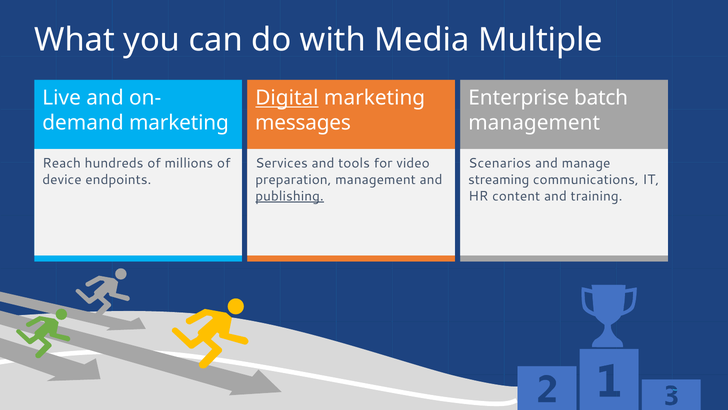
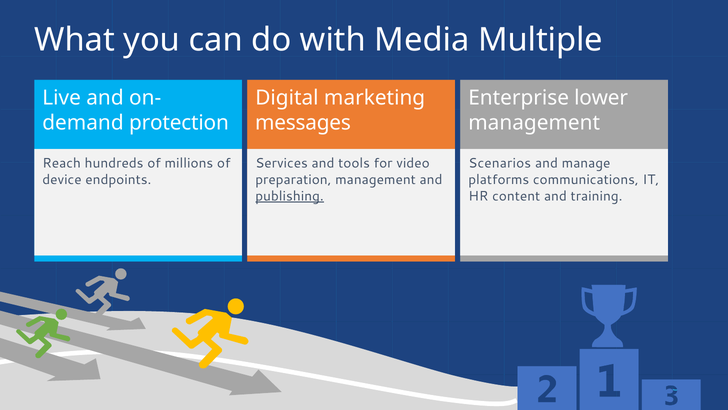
Digital underline: present -> none
batch: batch -> lower
marketing at (179, 123): marketing -> protection
streaming: streaming -> platforms
